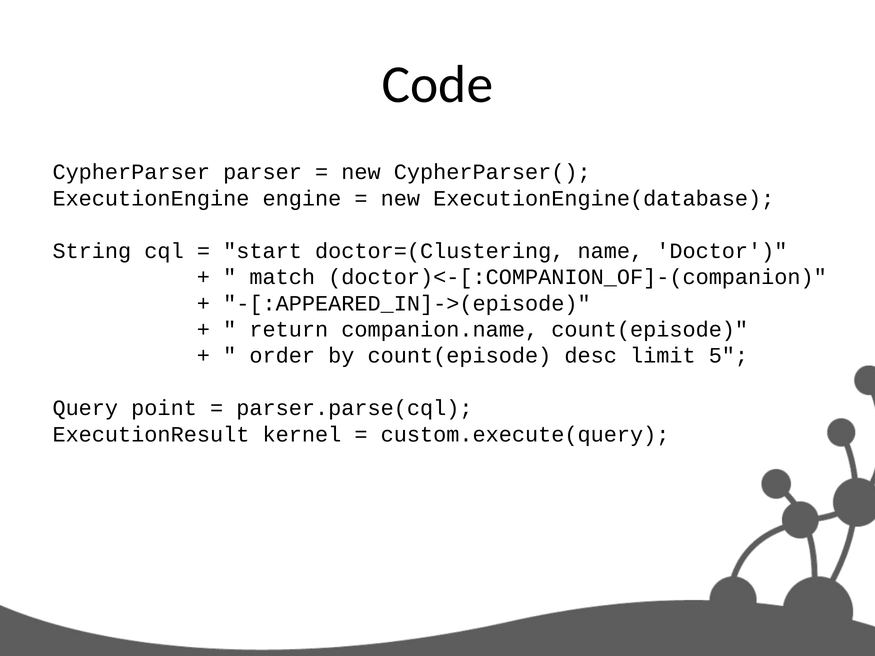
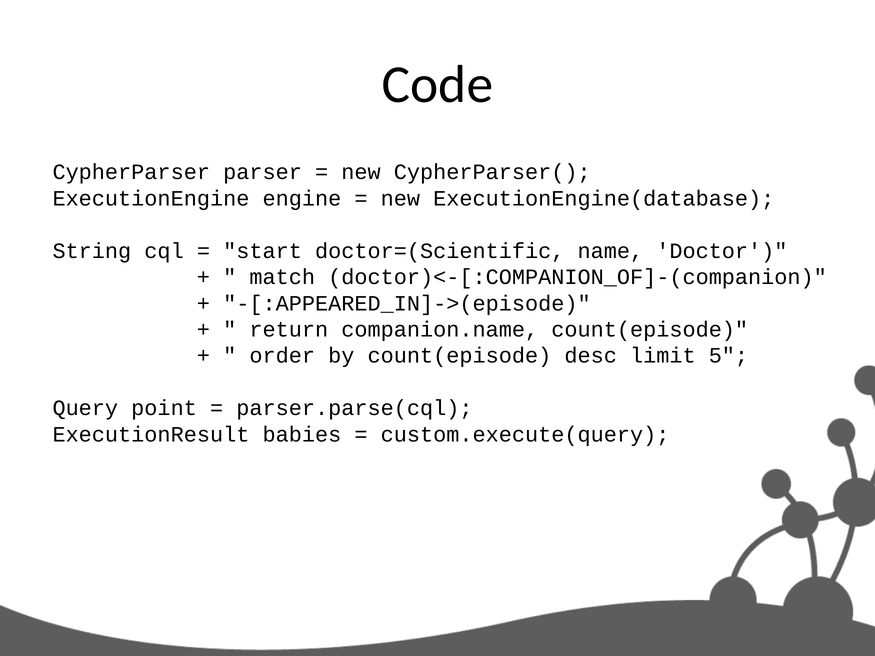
doctor=(Clustering: doctor=(Clustering -> doctor=(Scientific
kernel: kernel -> babies
